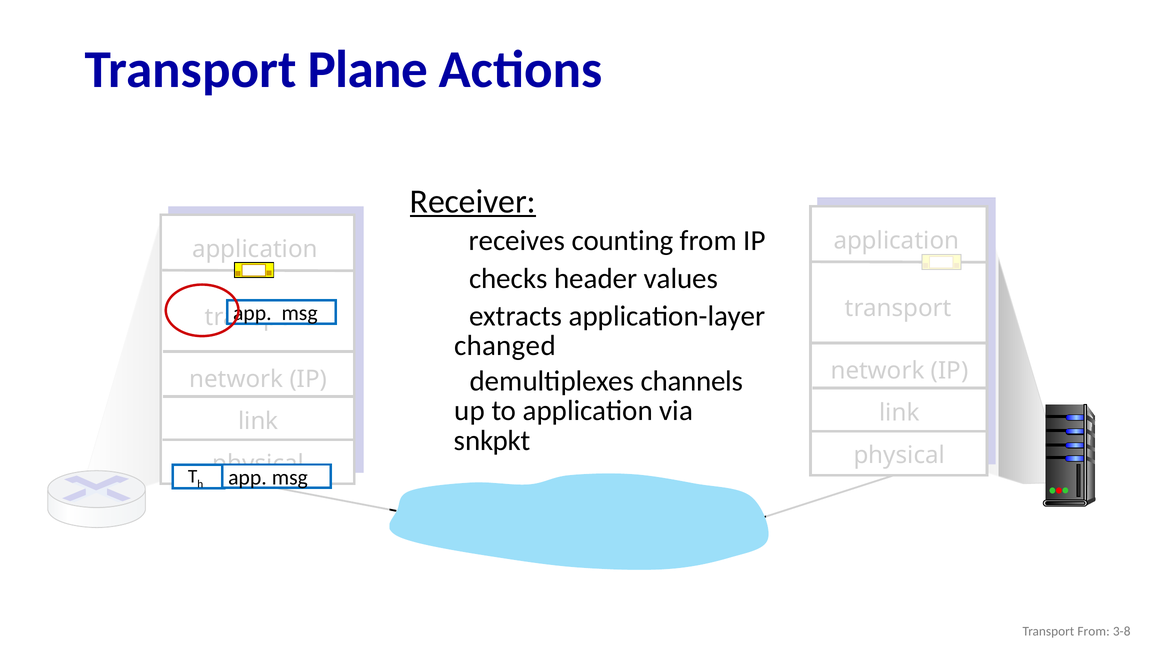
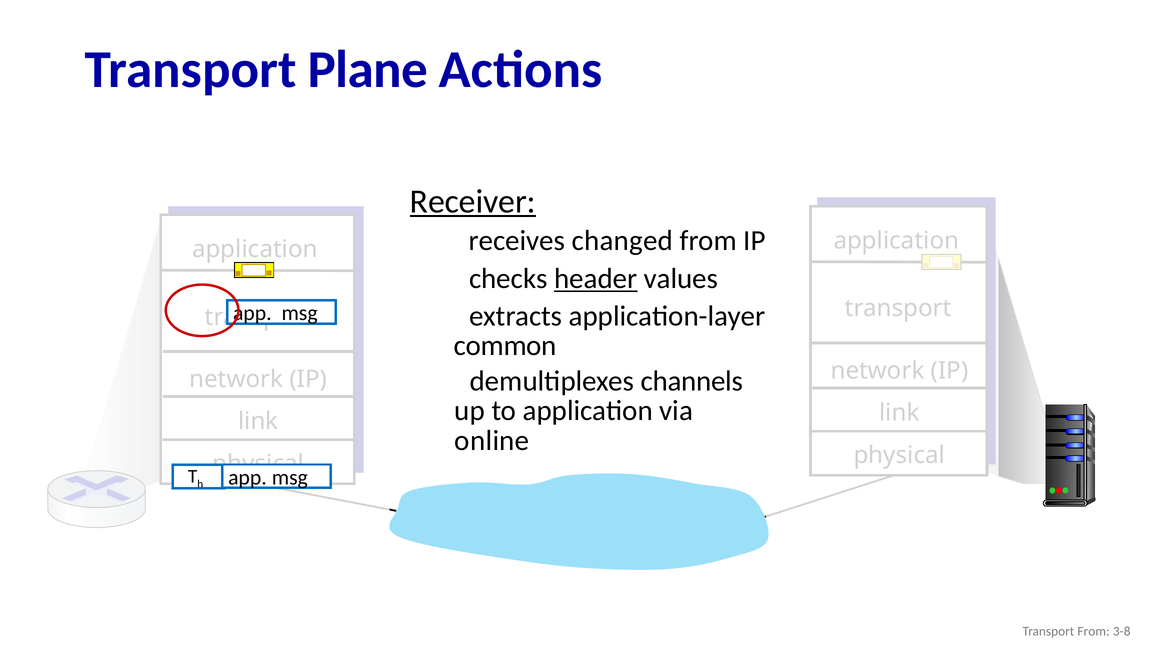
counting: counting -> changed
header underline: none -> present
changed: changed -> common
snkpkt: snkpkt -> online
